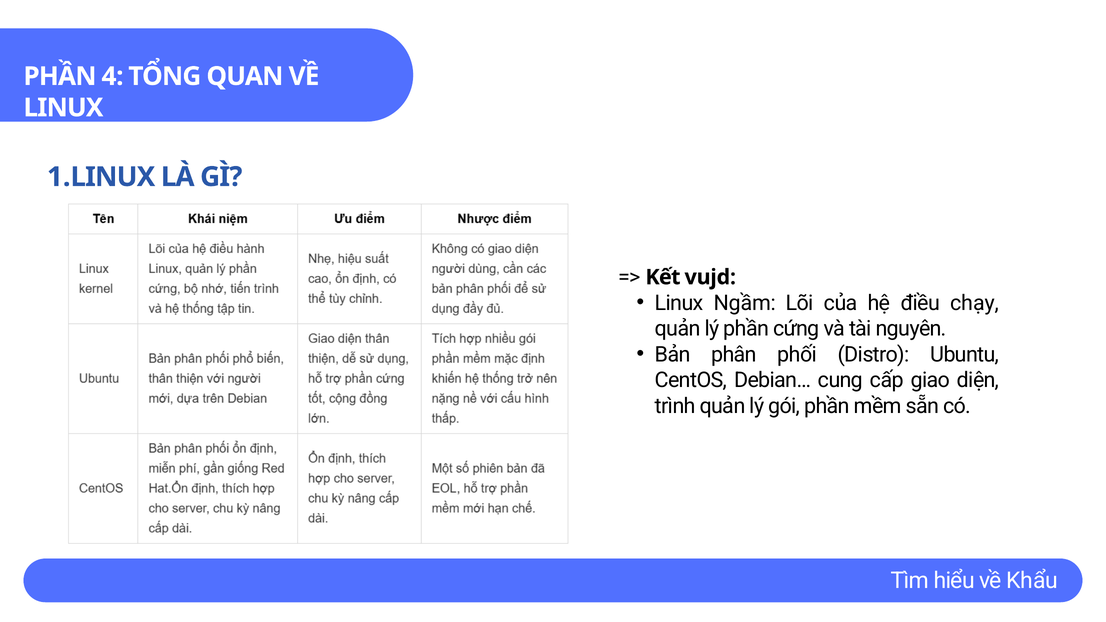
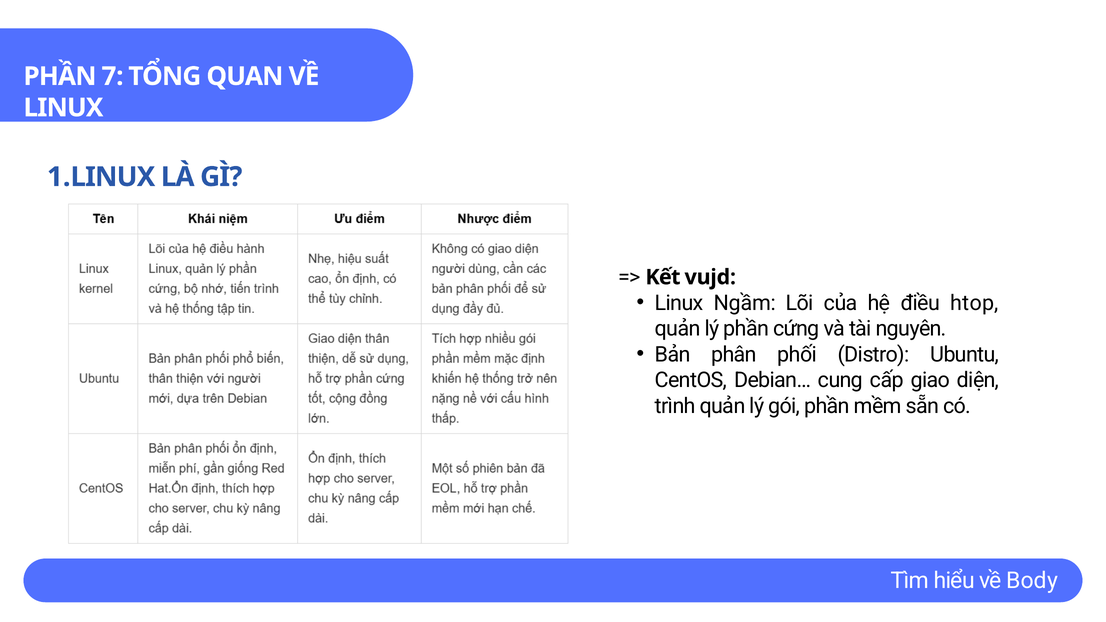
4: 4 -> 7
chạy: chạy -> htop
Khẩu: Khẩu -> Body
